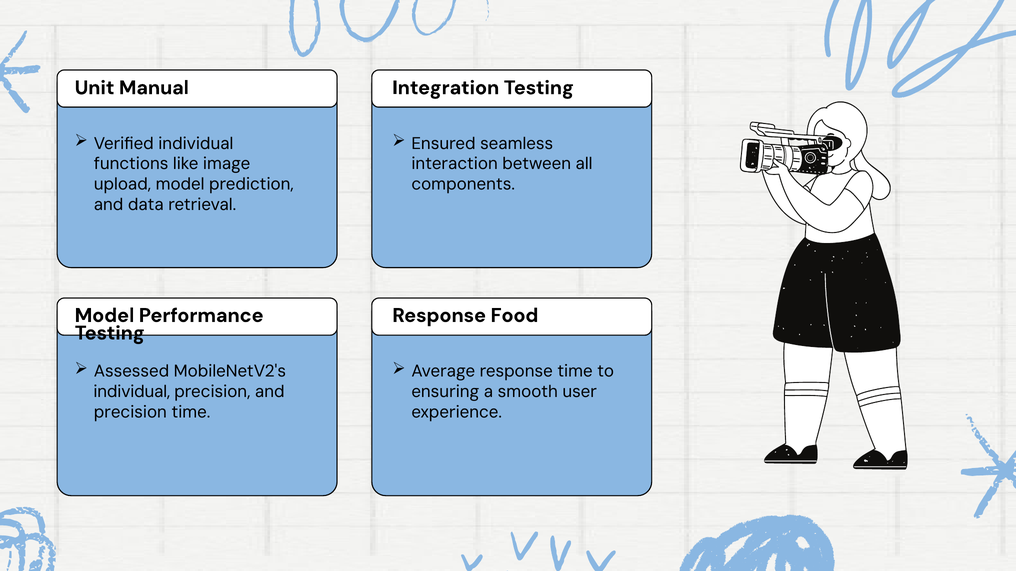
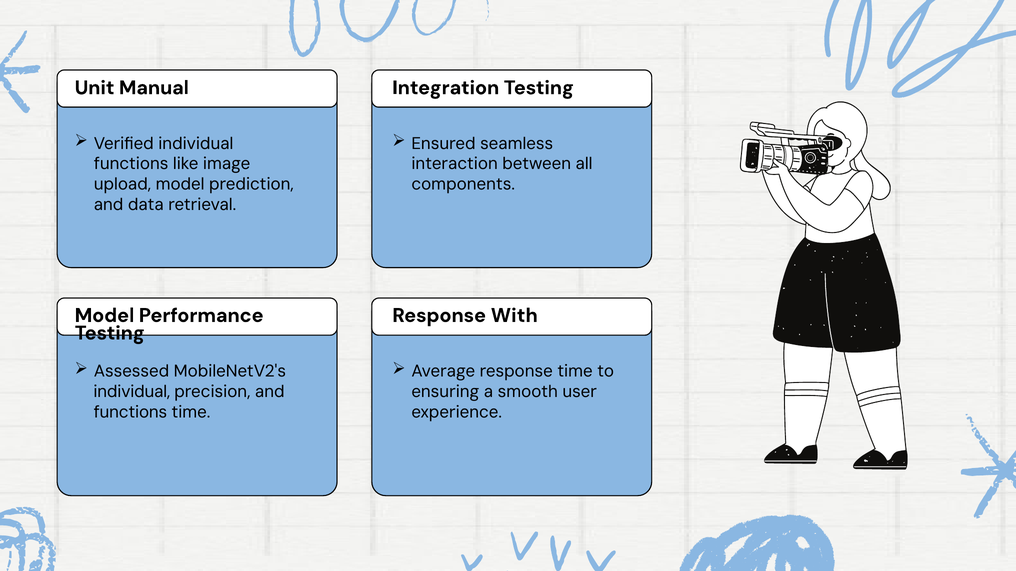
Food: Food -> With
precision at (130, 412): precision -> functions
